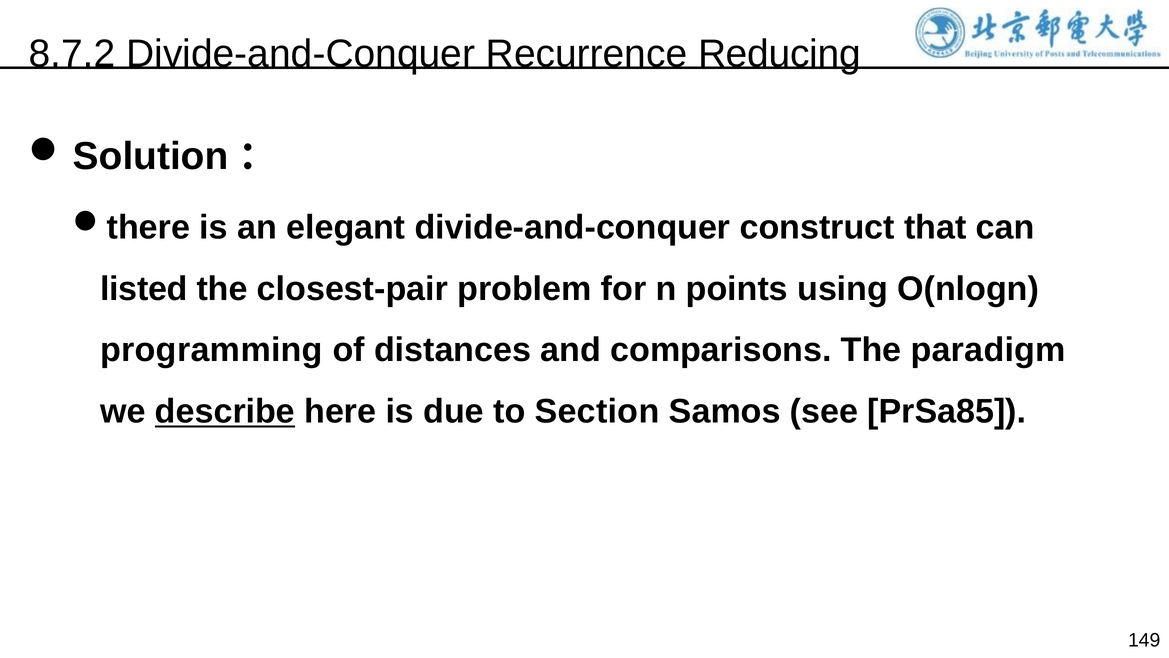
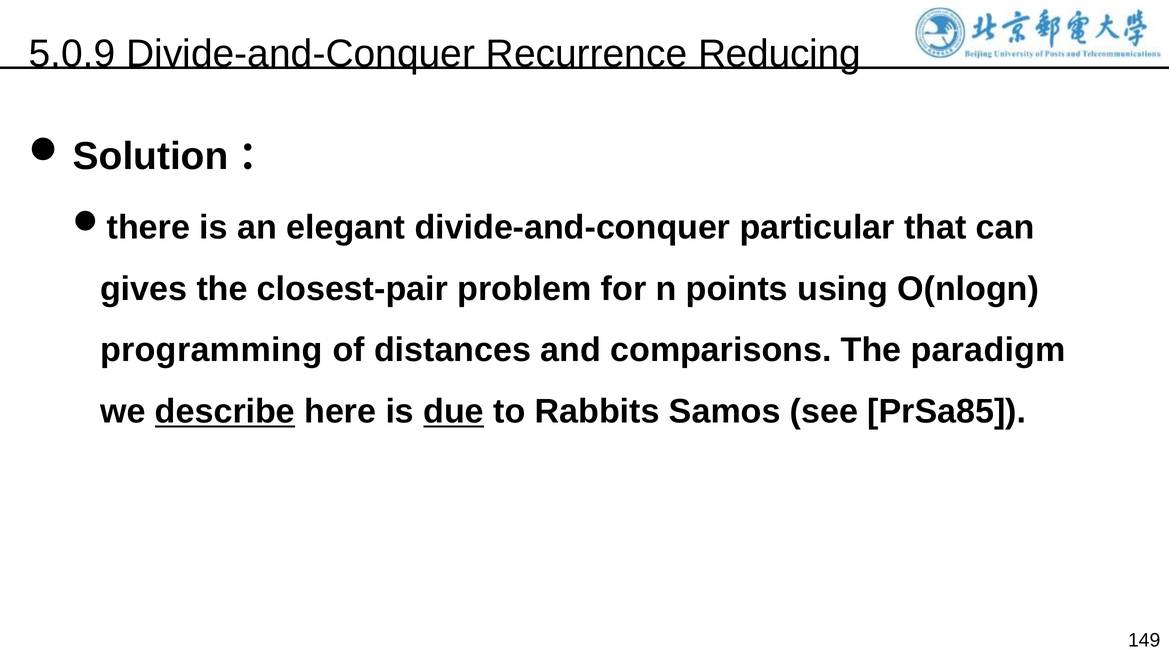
8.7.2: 8.7.2 -> 5.0.9
construct: construct -> particular
listed: listed -> gives
due underline: none -> present
Section: Section -> Rabbits
